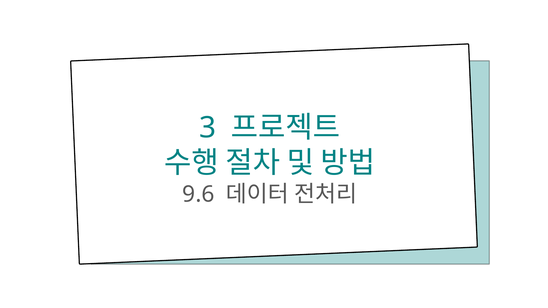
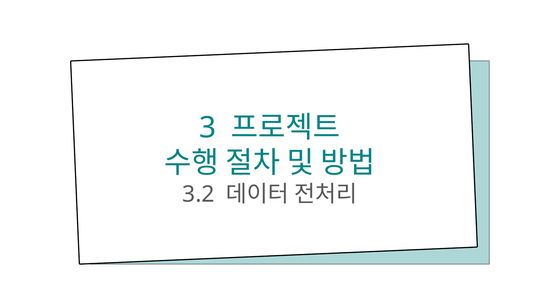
9.6: 9.6 -> 3.2
